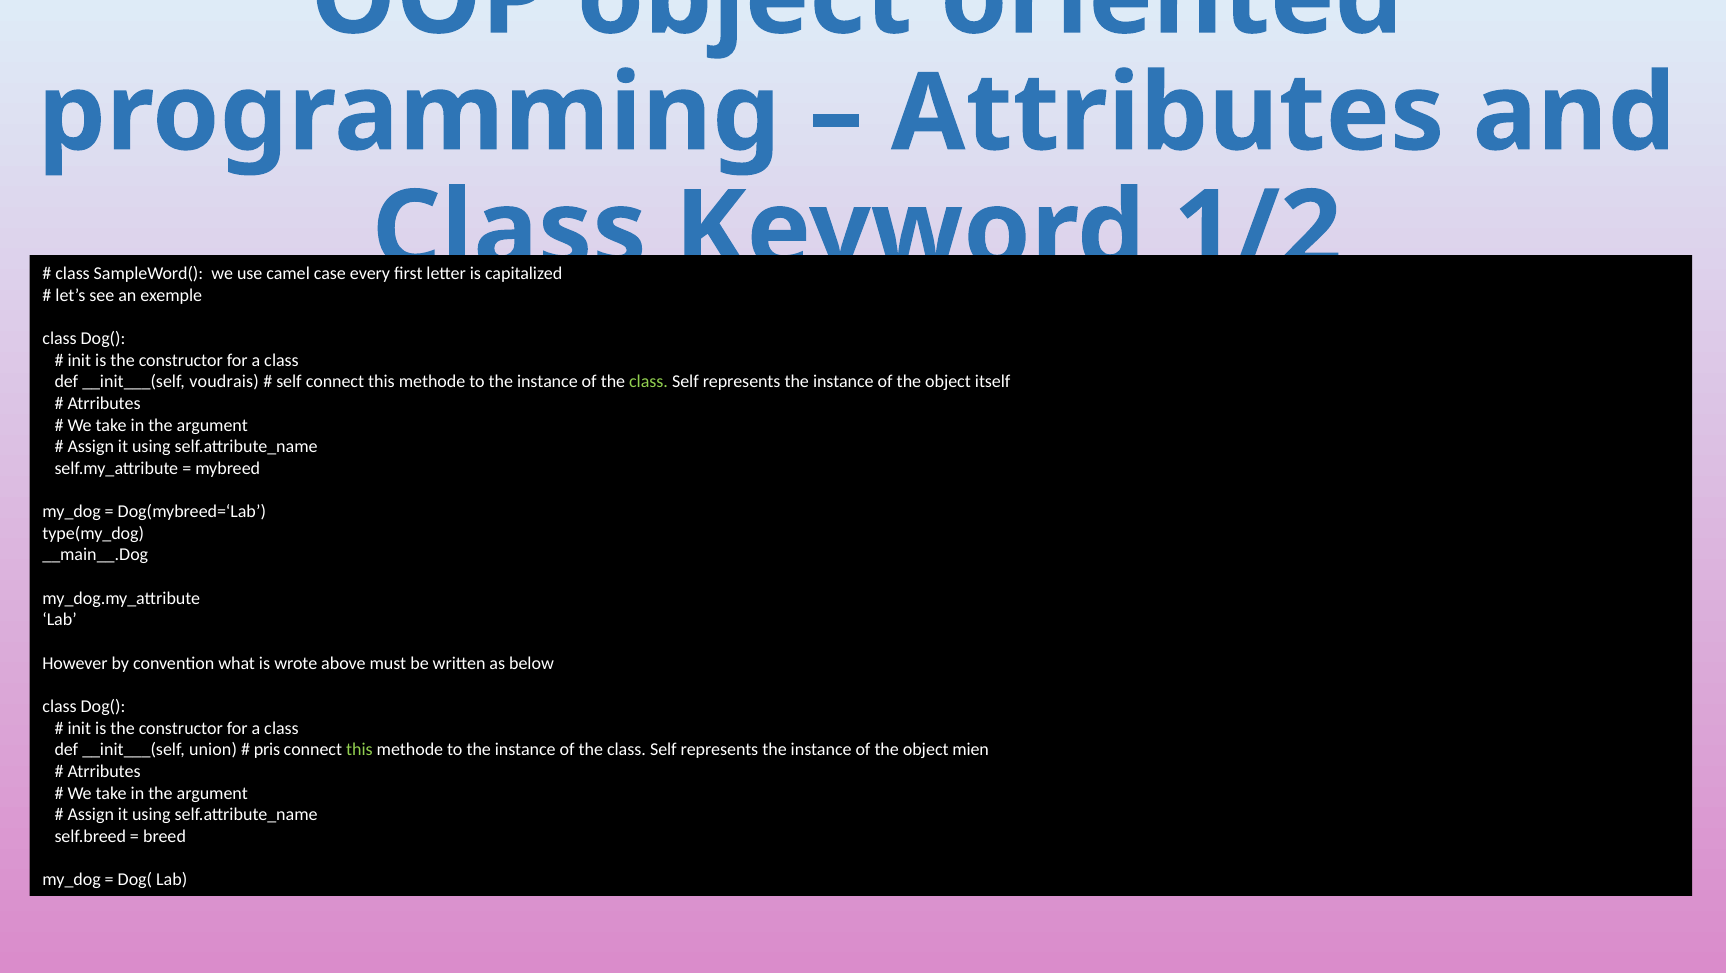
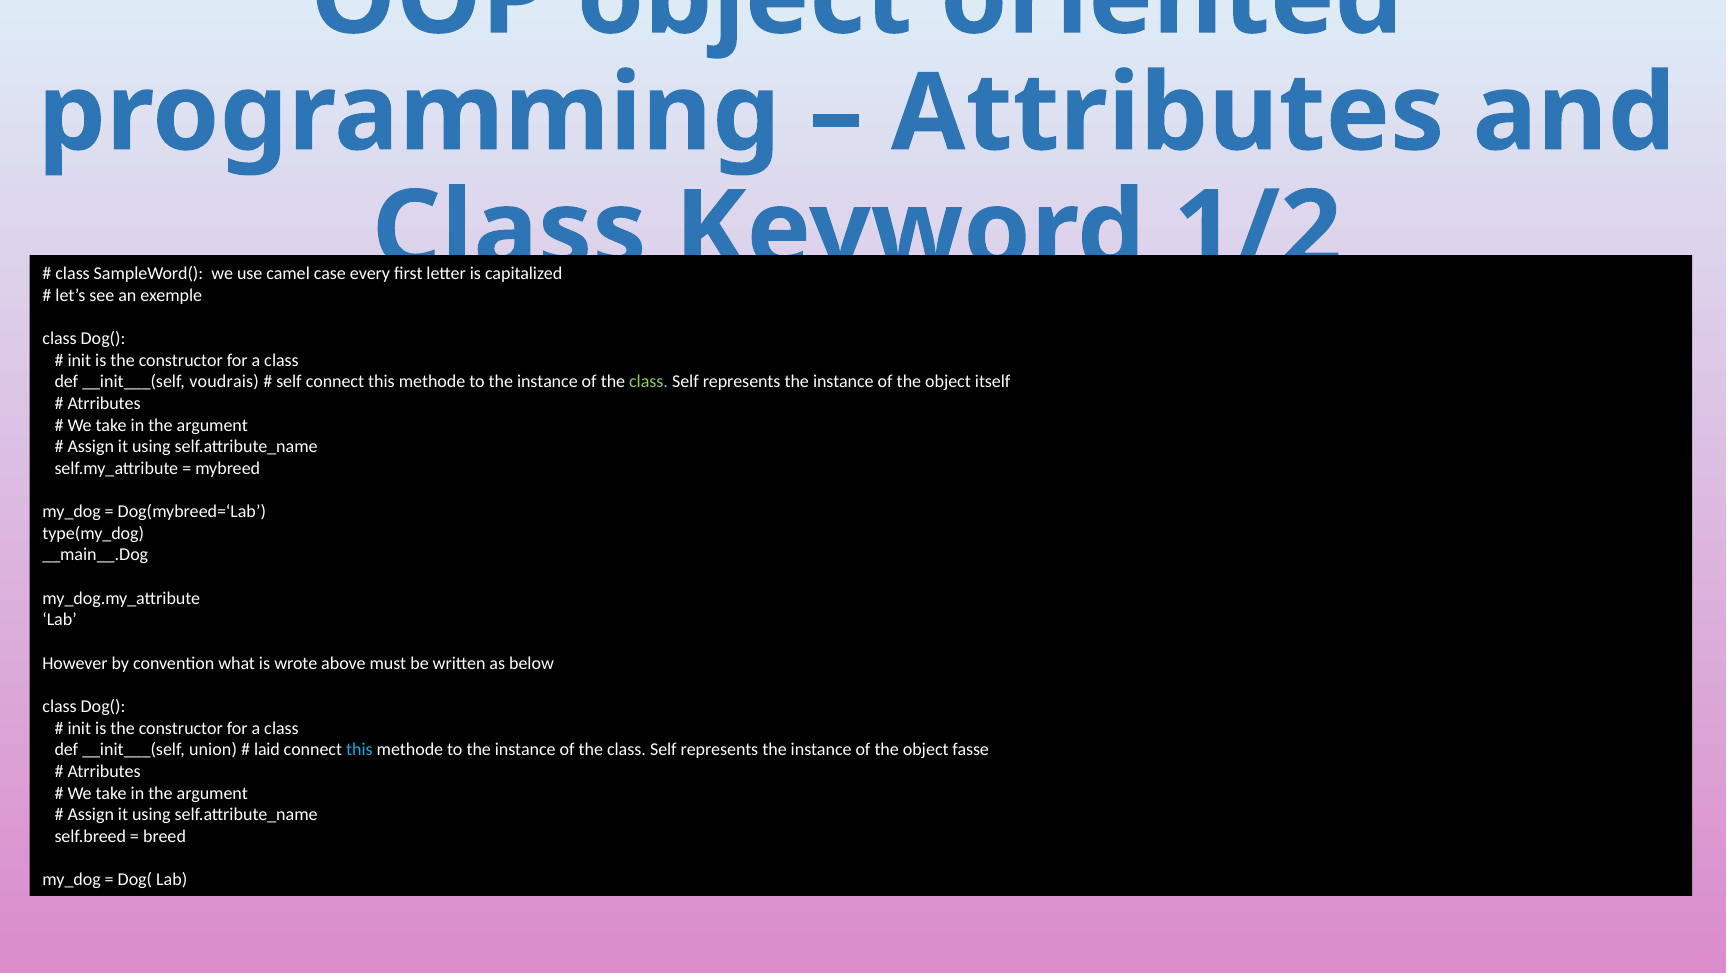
pris: pris -> laid
this at (359, 750) colour: light green -> light blue
mien: mien -> fasse
